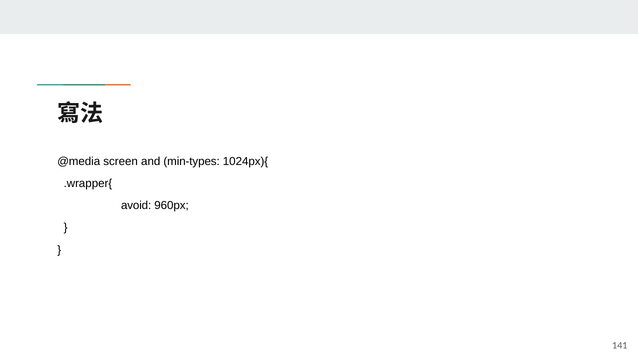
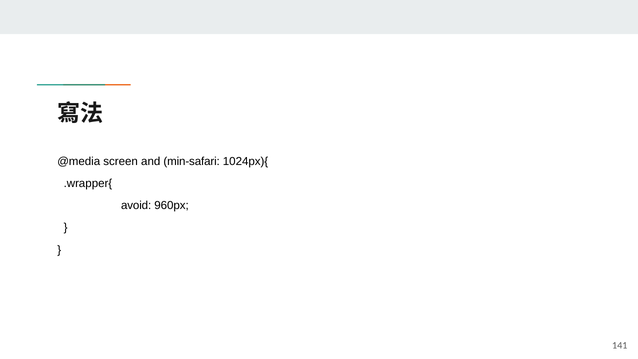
min-types: min-types -> min-safari
